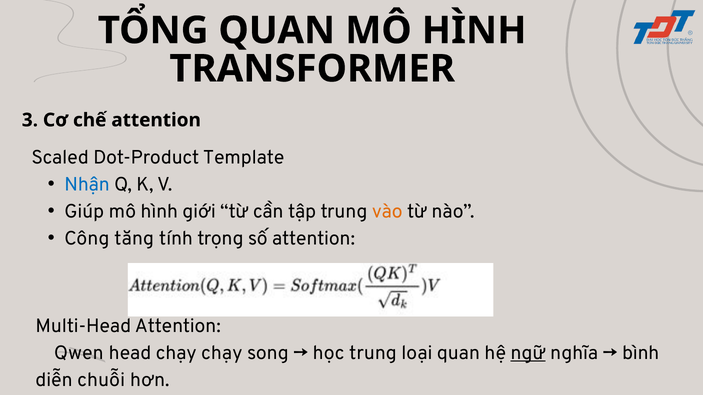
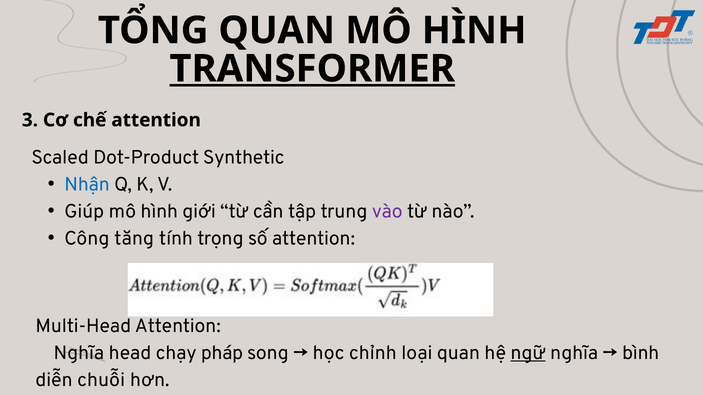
TRANSFORMER underline: none -> present
Template: Template -> Synthetic
vào colour: orange -> purple
Qwen at (79, 353): Qwen -> Nghĩa
chạy chạy: chạy -> pháp
học trung: trung -> chỉnh
